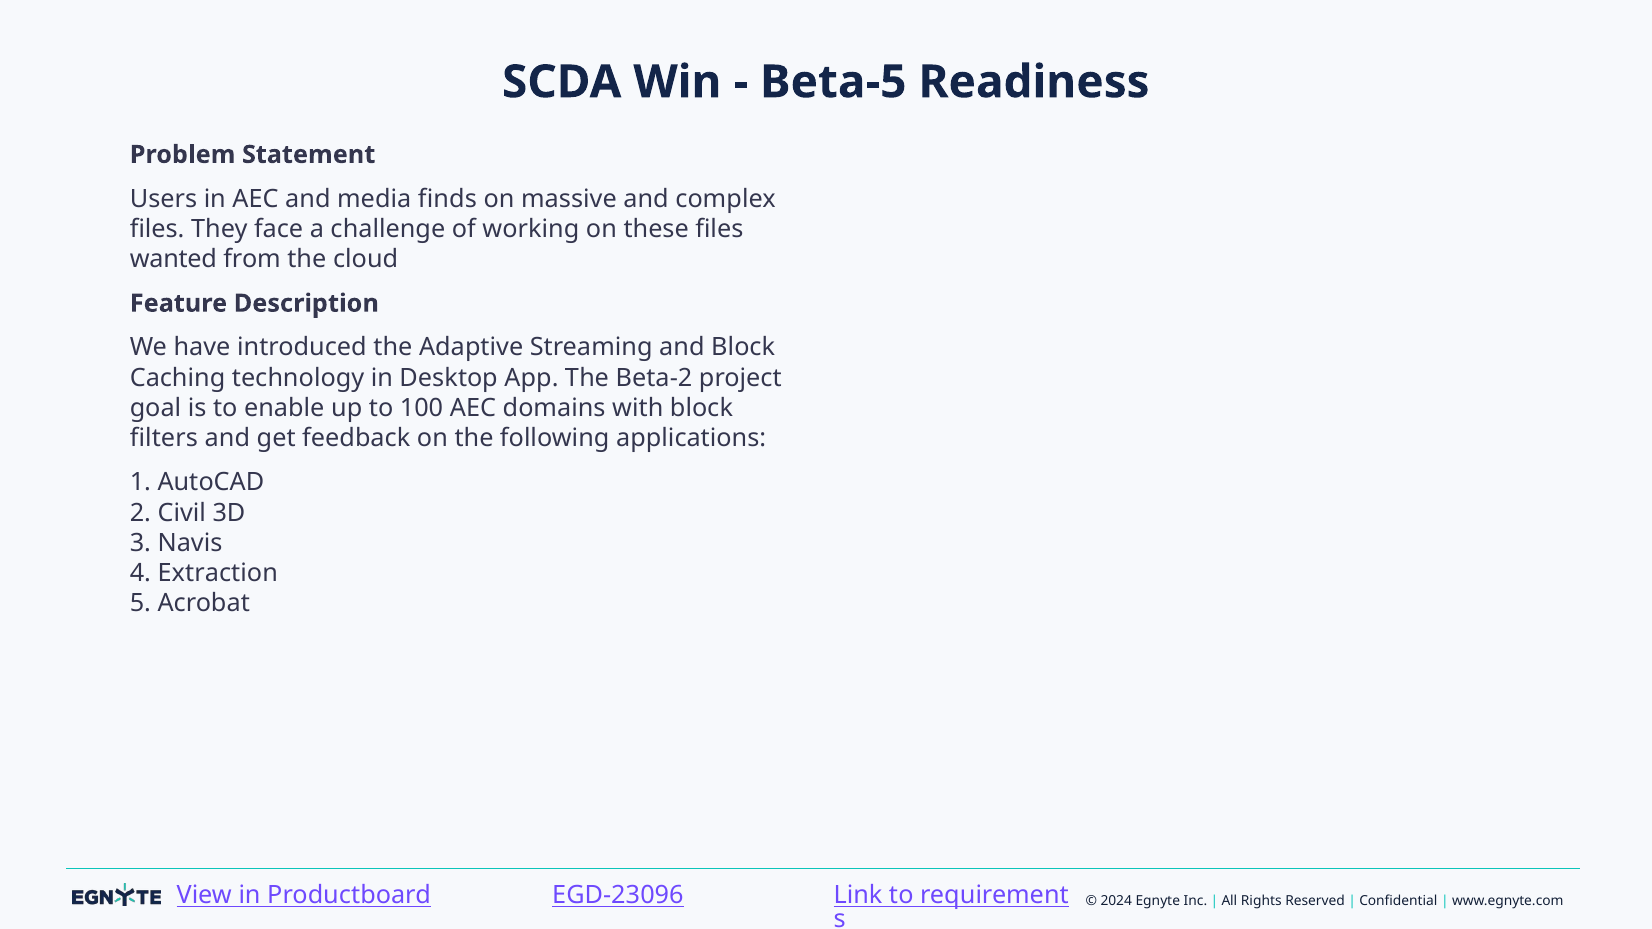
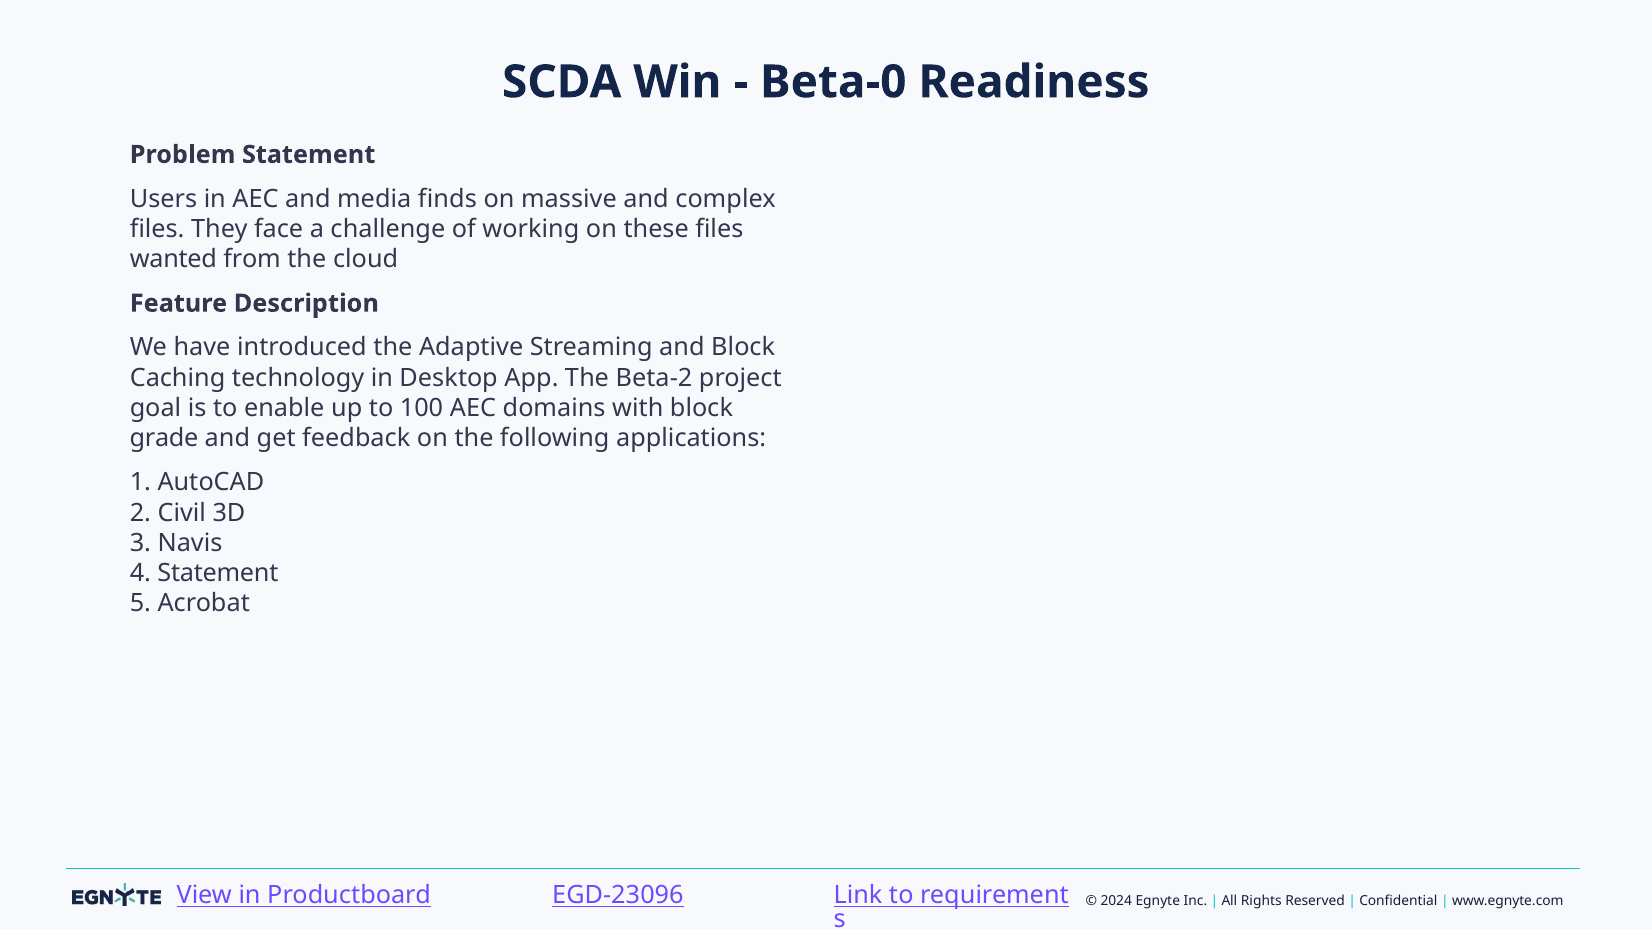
Beta-5: Beta-5 -> Beta-0
filters: filters -> grade
4 Extraction: Extraction -> Statement
